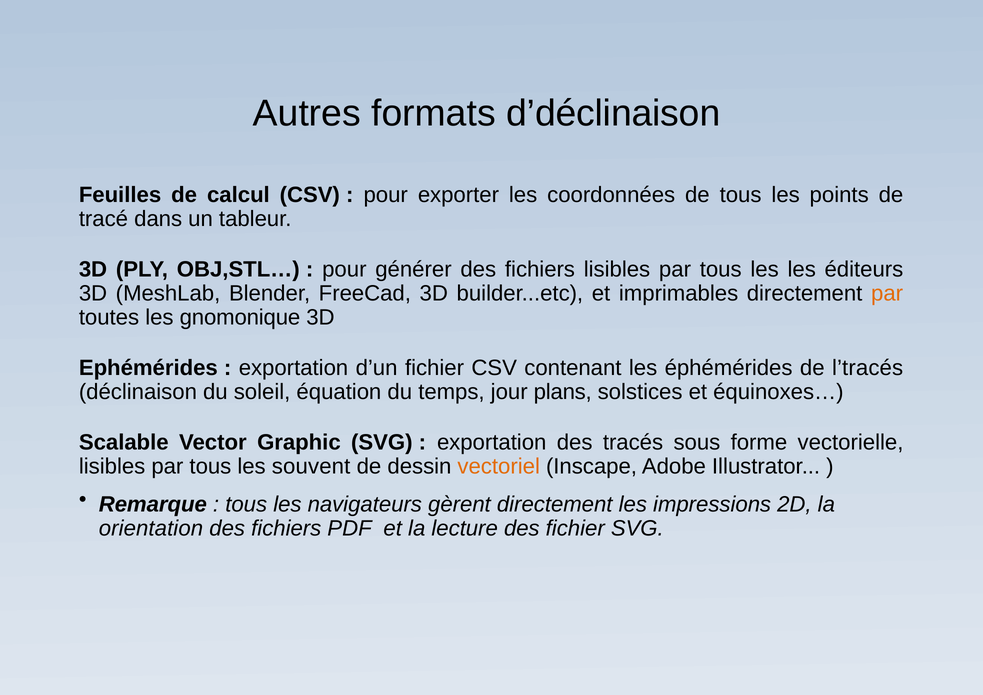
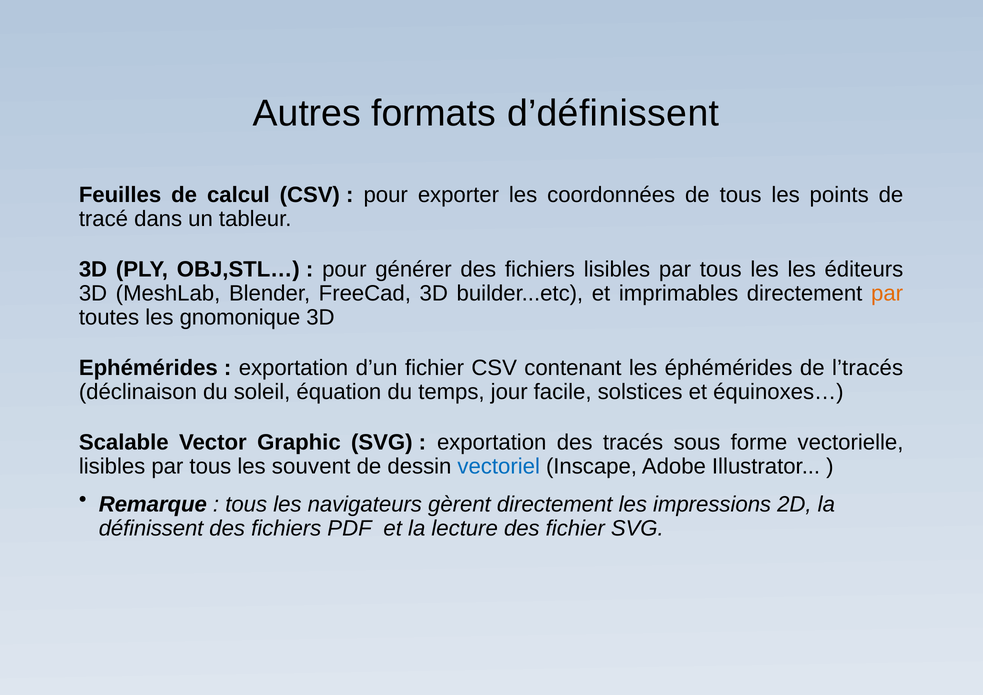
d’déclinaison: d’déclinaison -> d’définissent
plans: plans -> facile
vectoriel colour: orange -> blue
orientation: orientation -> définissent
